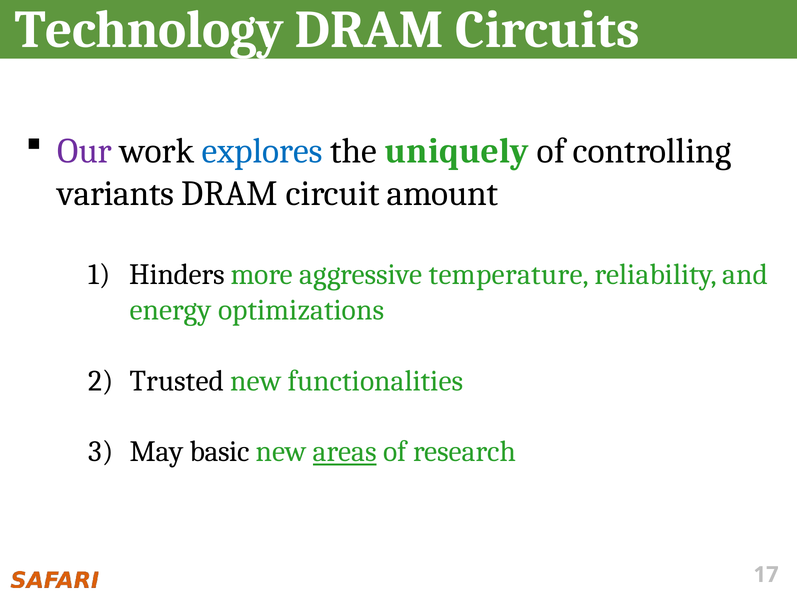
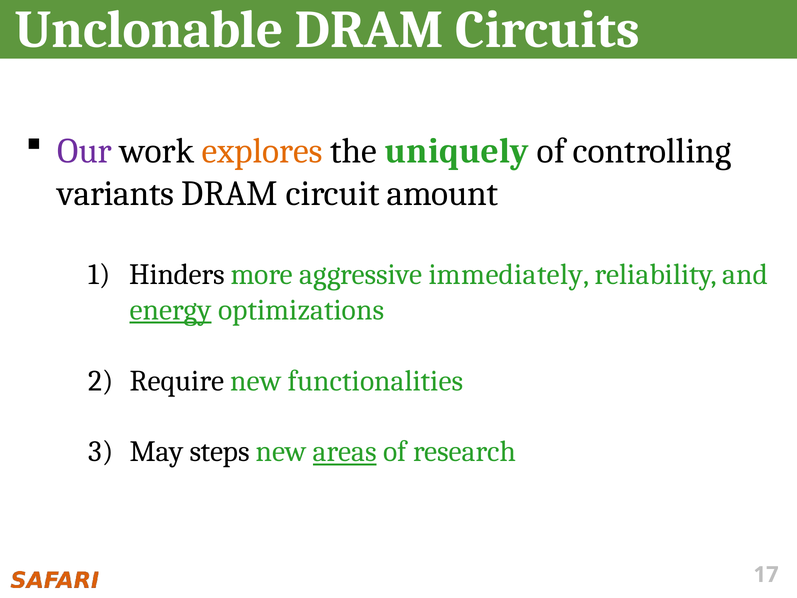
Technology: Technology -> Unclonable
explores colour: blue -> orange
temperature: temperature -> immediately
energy underline: none -> present
Trusted: Trusted -> Require
basic: basic -> steps
